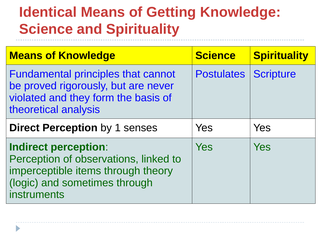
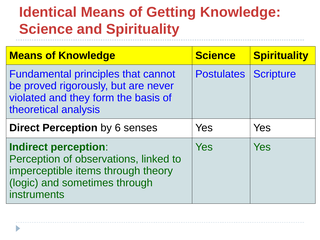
1: 1 -> 6
